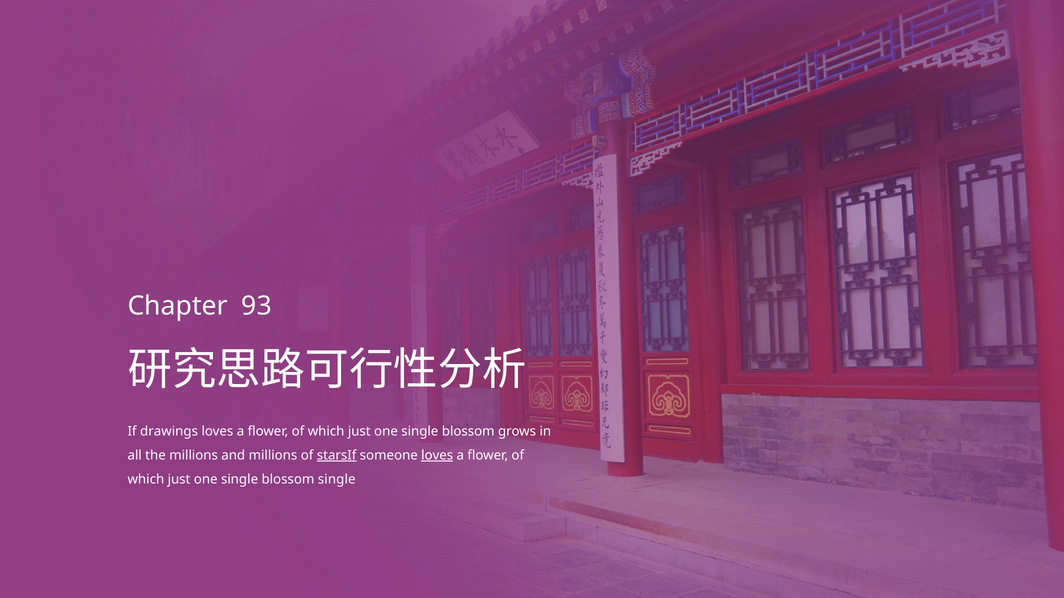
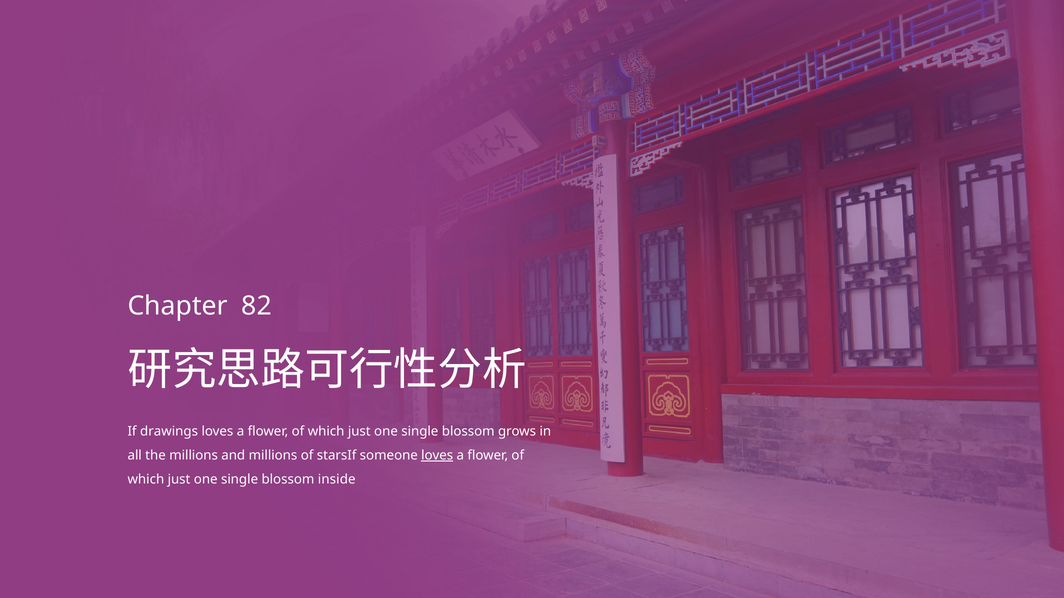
93: 93 -> 82
starsIf underline: present -> none
blossom single: single -> inside
